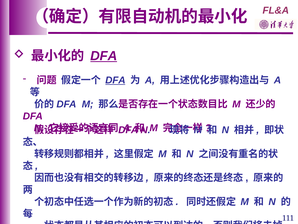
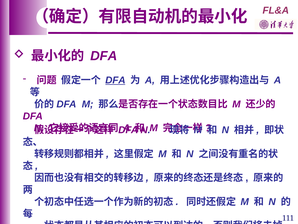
DFA at (104, 56) underline: present -> none
